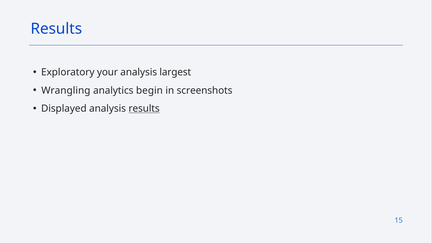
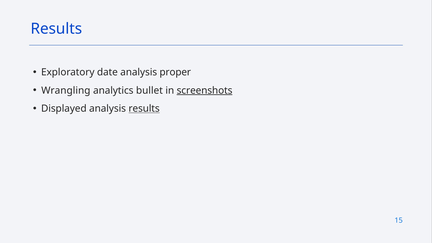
your: your -> date
largest: largest -> proper
begin: begin -> bullet
screenshots underline: none -> present
